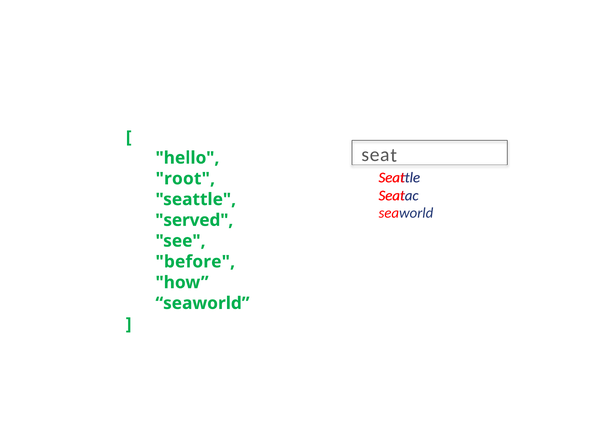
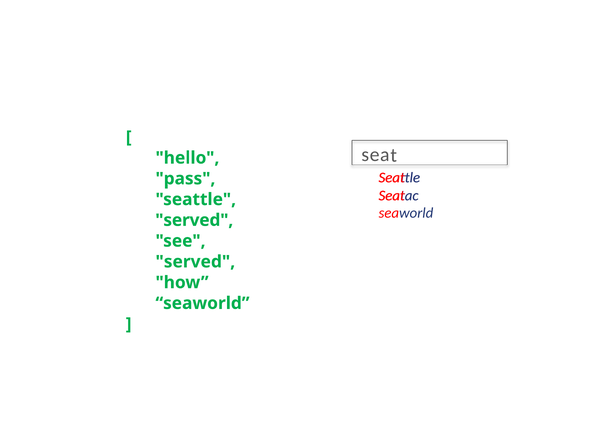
root: root -> pass
before at (195, 262): before -> served
